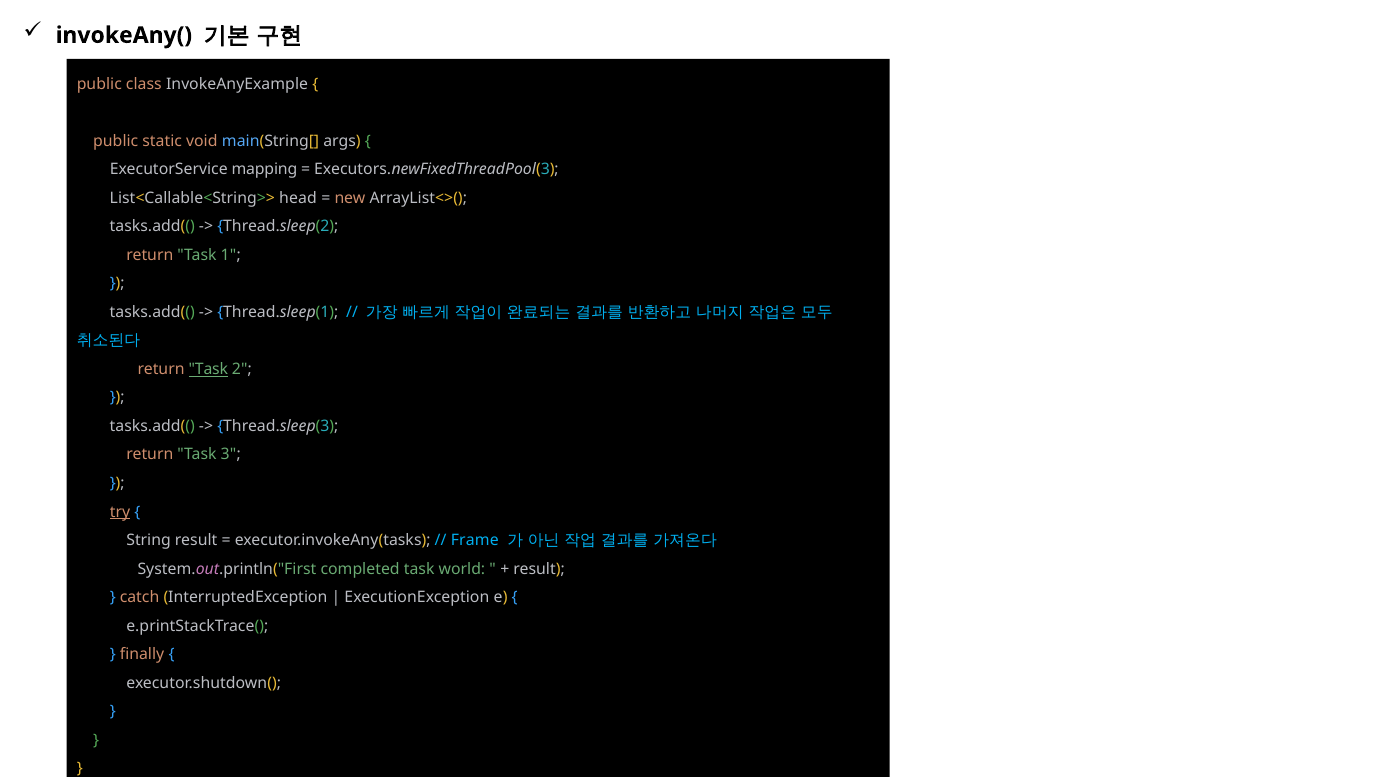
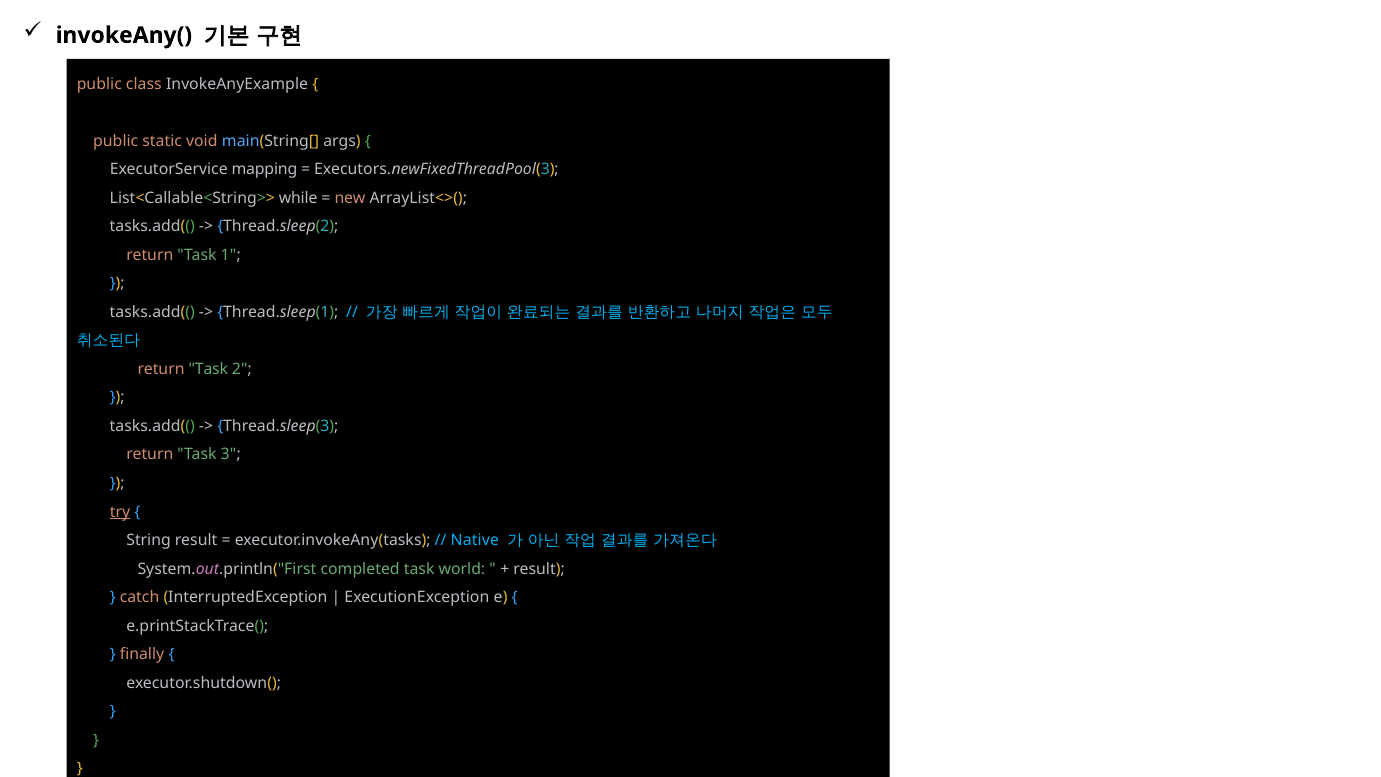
head: head -> while
Task at (208, 369) underline: present -> none
Frame: Frame -> Native
